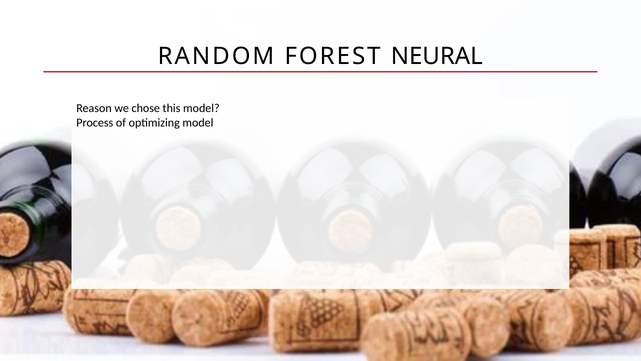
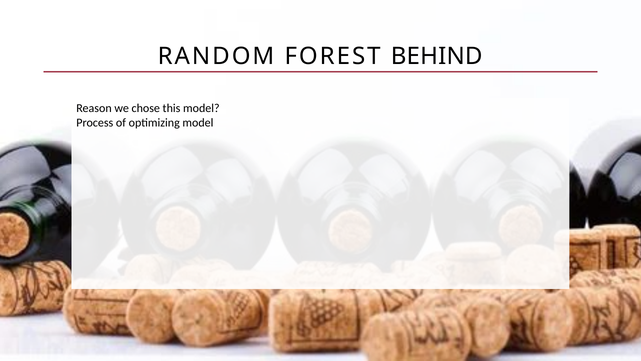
NEURAL: NEURAL -> BEHIND
